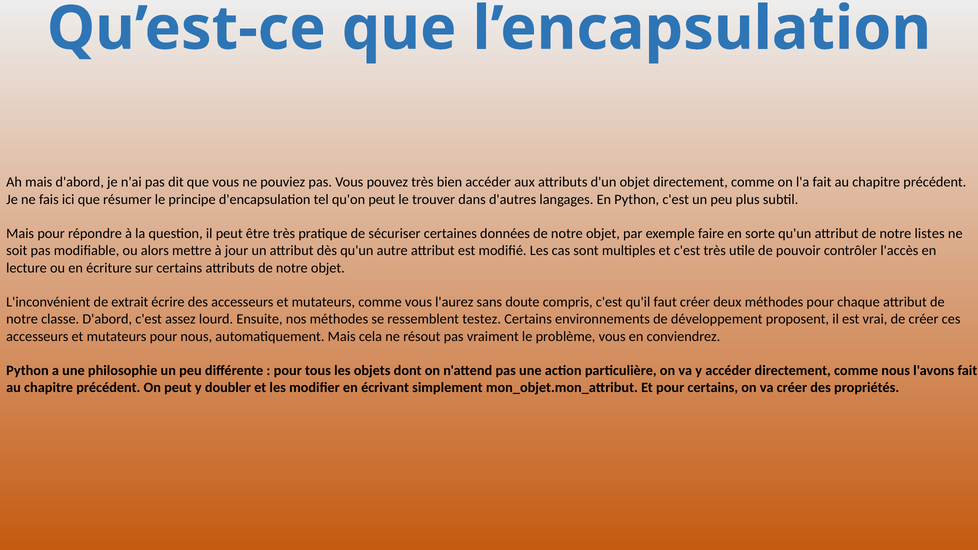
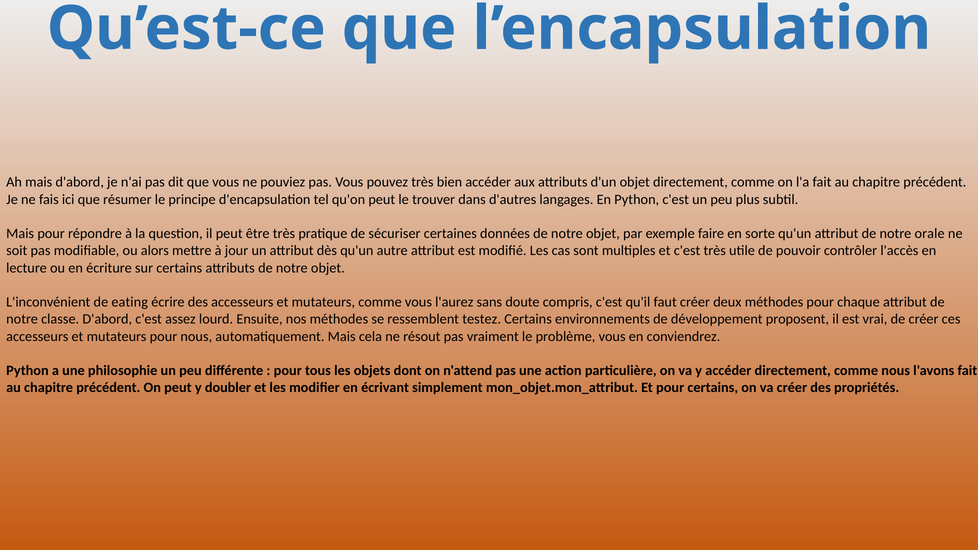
listes: listes -> orale
extrait: extrait -> eating
